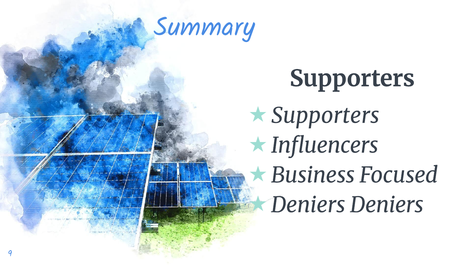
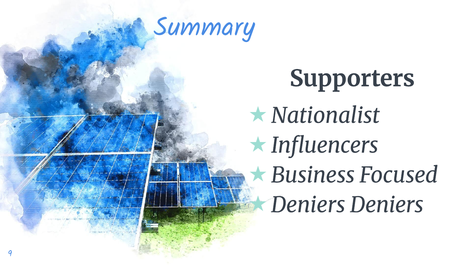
Supporters at (325, 116): Supporters -> Nationalist
